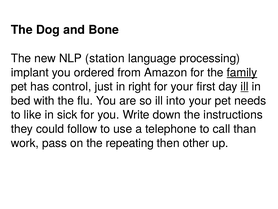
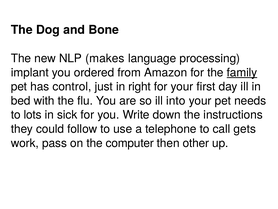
station: station -> makes
ill at (245, 86) underline: present -> none
like: like -> lots
than: than -> gets
repeating: repeating -> computer
